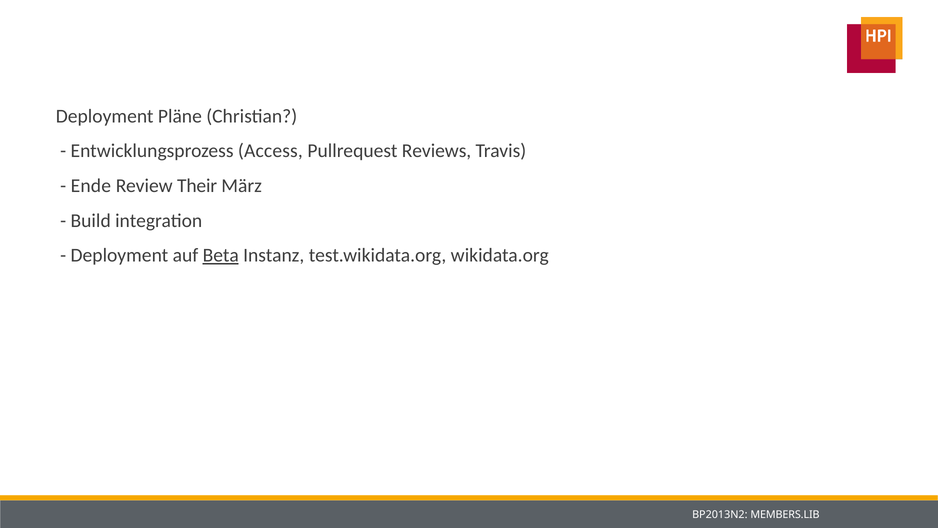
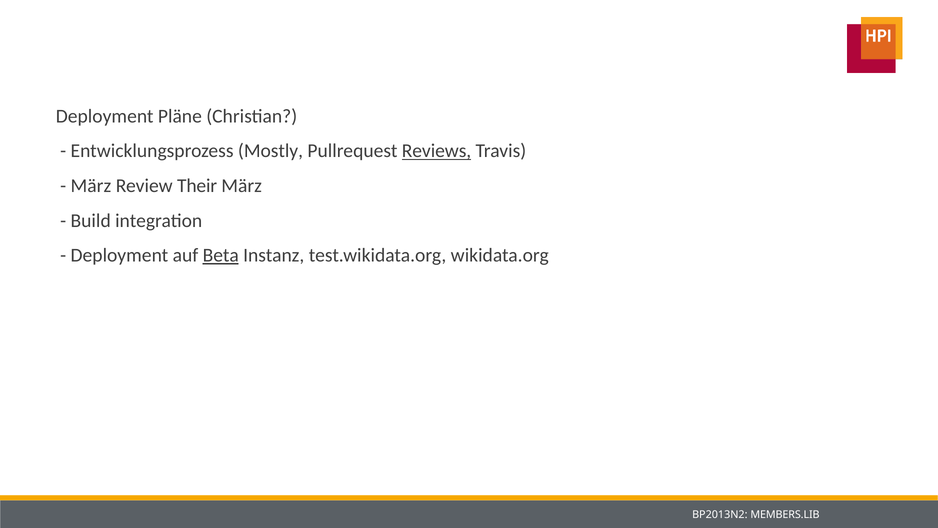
Access: Access -> Mostly
Reviews underline: none -> present
Ende at (91, 186): Ende -> März
